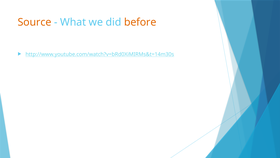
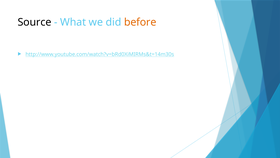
Source colour: orange -> black
